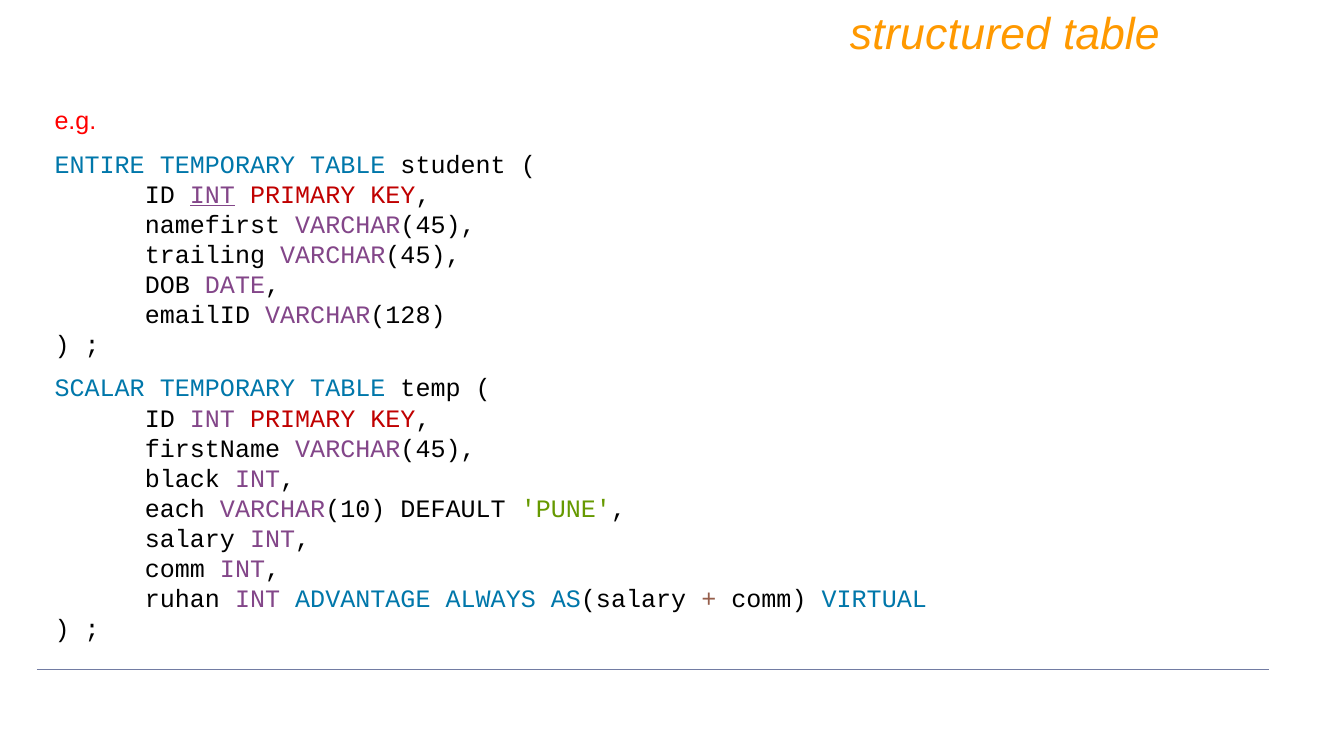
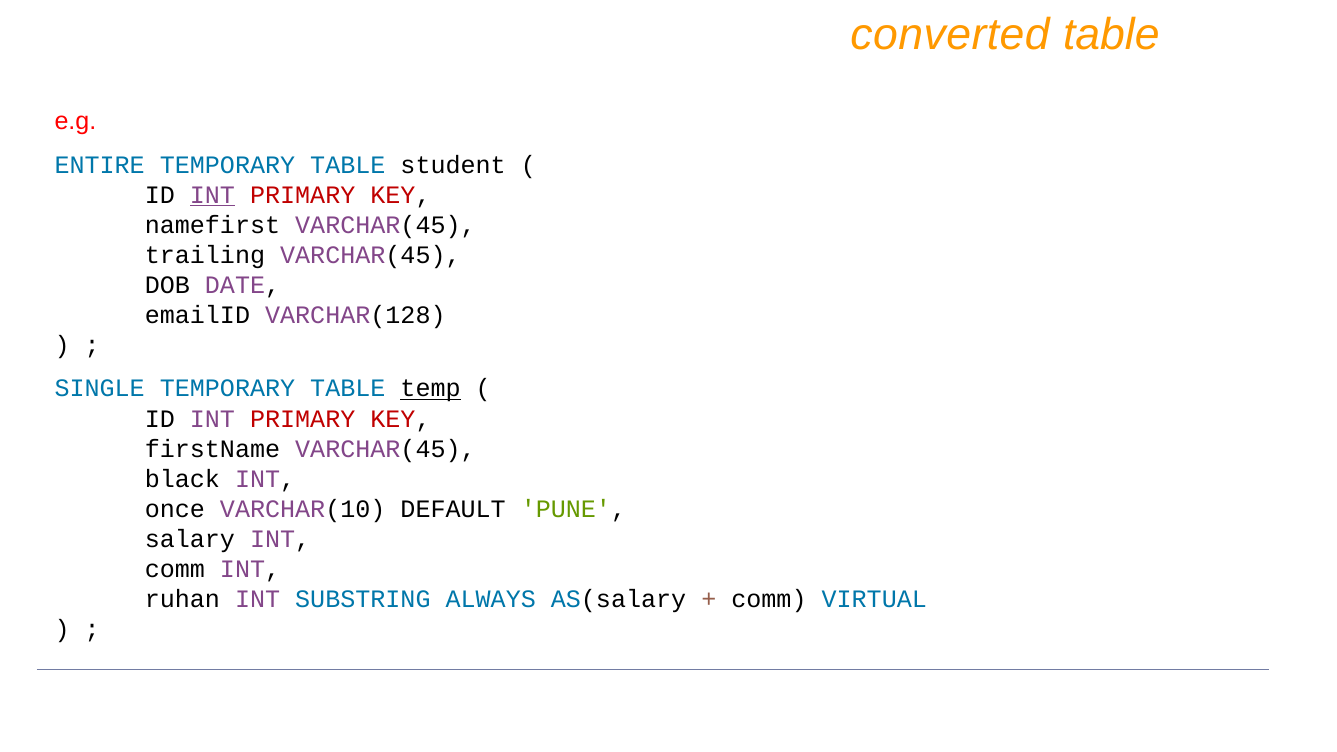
structured: structured -> converted
SCALAR: SCALAR -> SINGLE
temp underline: none -> present
each: each -> once
ADVANTAGE: ADVANTAGE -> SUBSTRING
